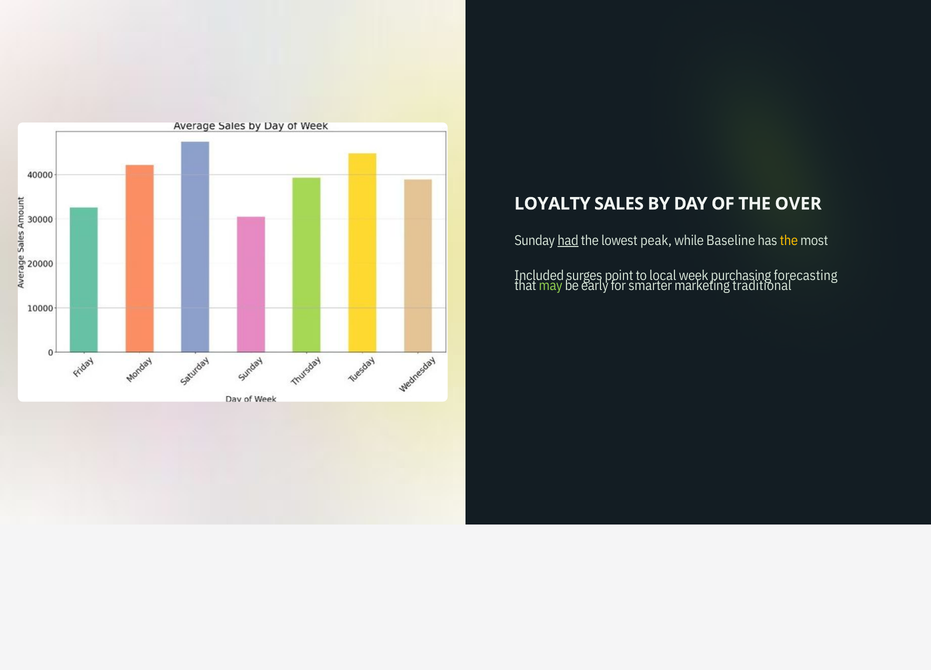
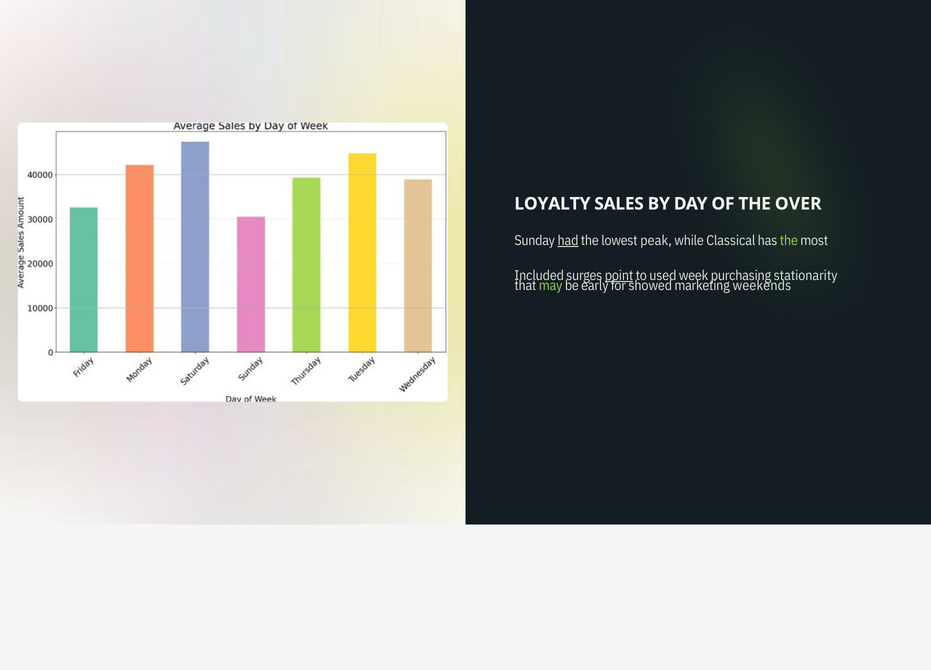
Baseline: Baseline -> Classical
the at (789, 241) colour: yellow -> light green
point underline: none -> present
local: local -> used
forecasting: forecasting -> stationarity
smarter: smarter -> showed
traditional: traditional -> weekends
